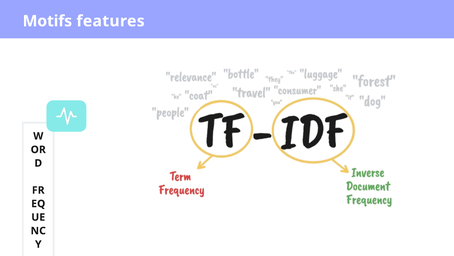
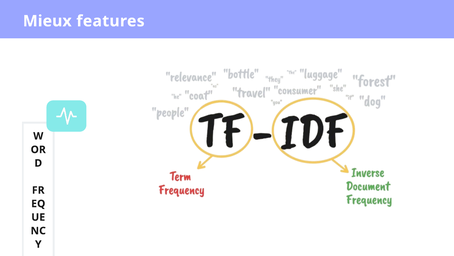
Motifs: Motifs -> Mieux
